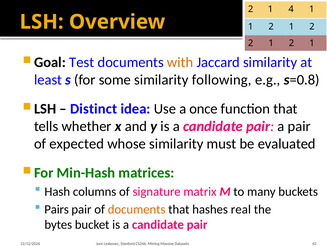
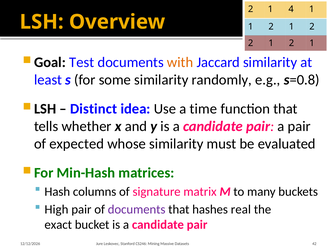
following: following -> randomly
once: once -> time
Pairs: Pairs -> High
documents at (137, 209) colour: orange -> purple
bytes: bytes -> exact
